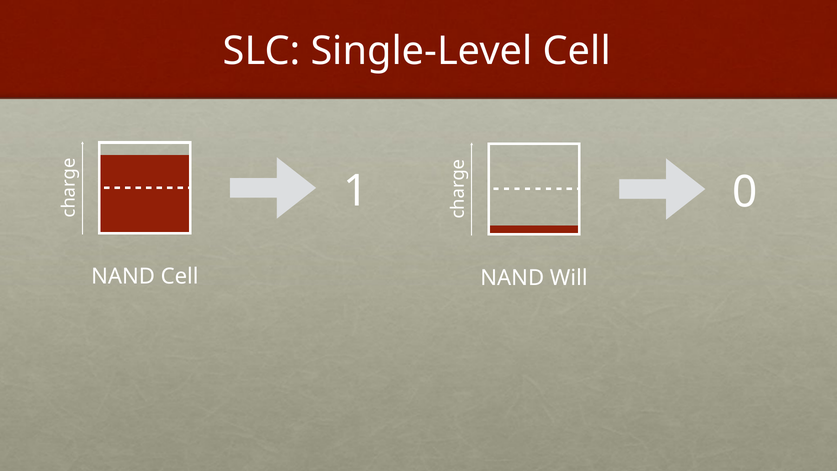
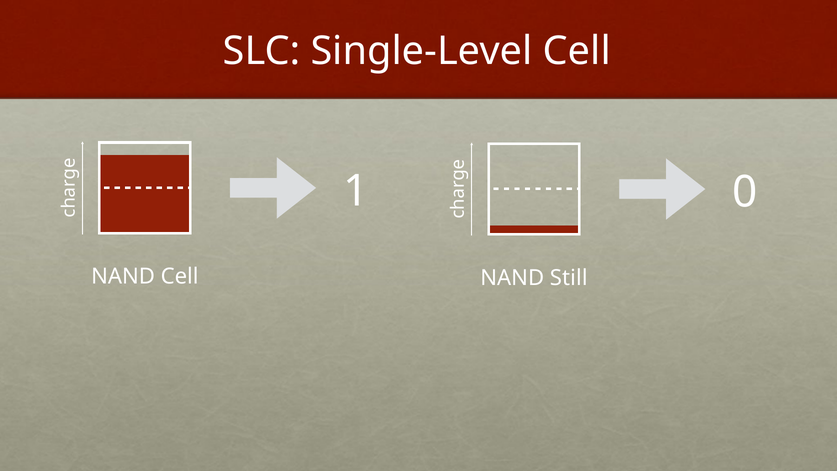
Will: Will -> Still
